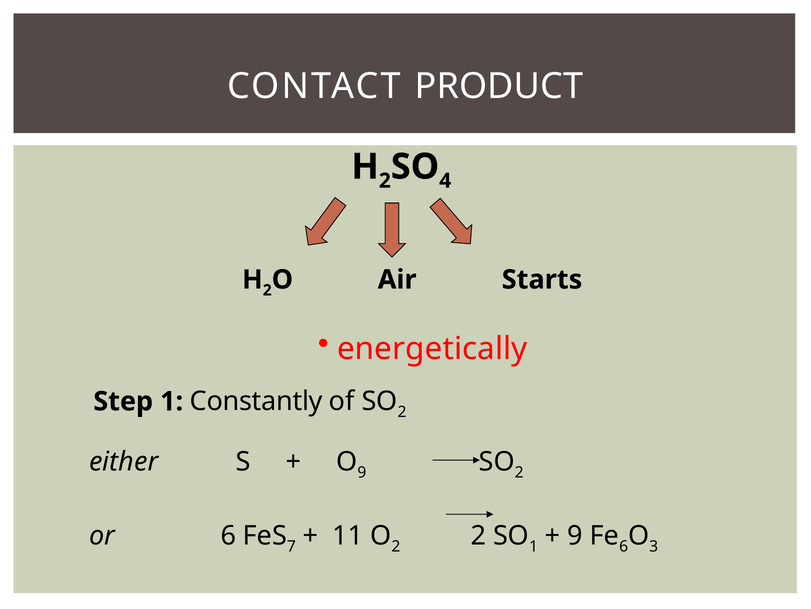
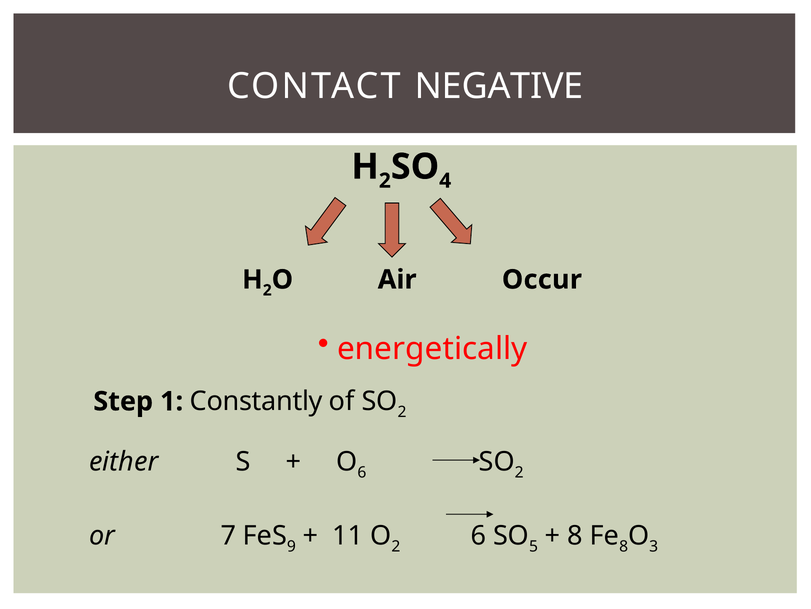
PRODUCT: PRODUCT -> NEGATIVE
Starts: Starts -> Occur
9 at (362, 472): 9 -> 6
or 6: 6 -> 7
7: 7 -> 9
2 2: 2 -> 6
1 at (534, 546): 1 -> 5
9 at (575, 535): 9 -> 8
6 at (624, 546): 6 -> 8
